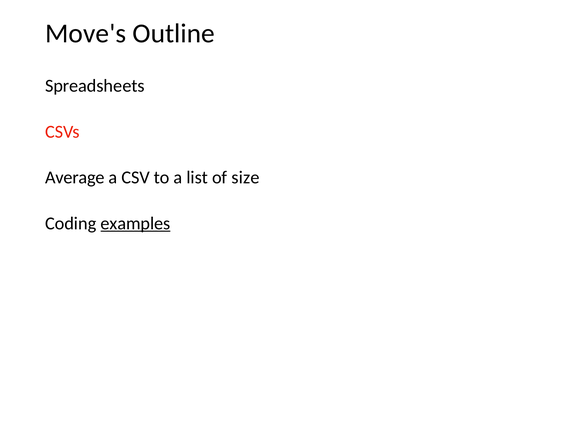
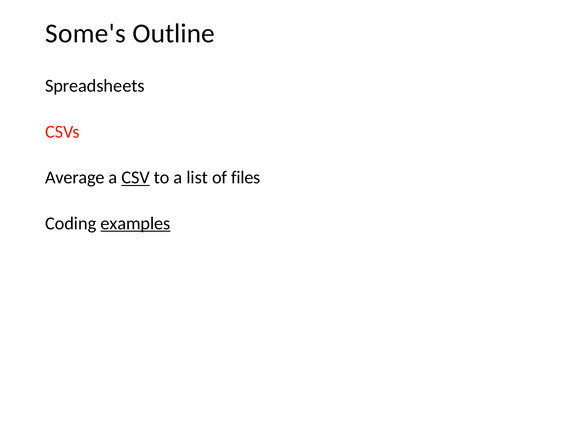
Move's: Move's -> Some's
CSV underline: none -> present
size: size -> files
